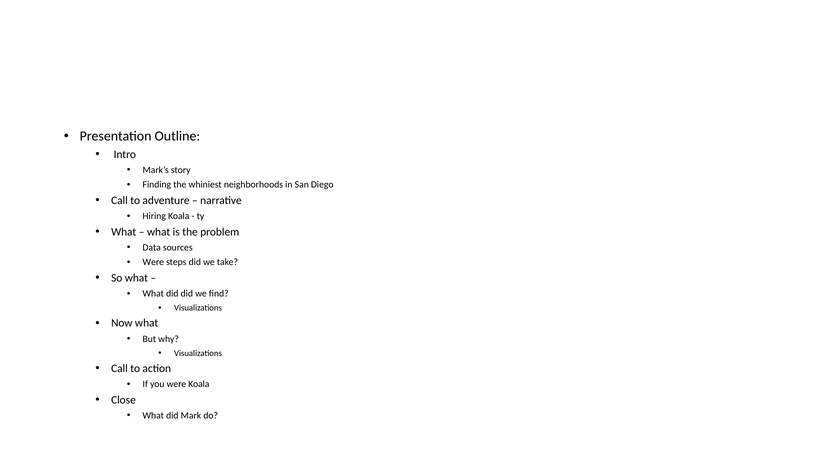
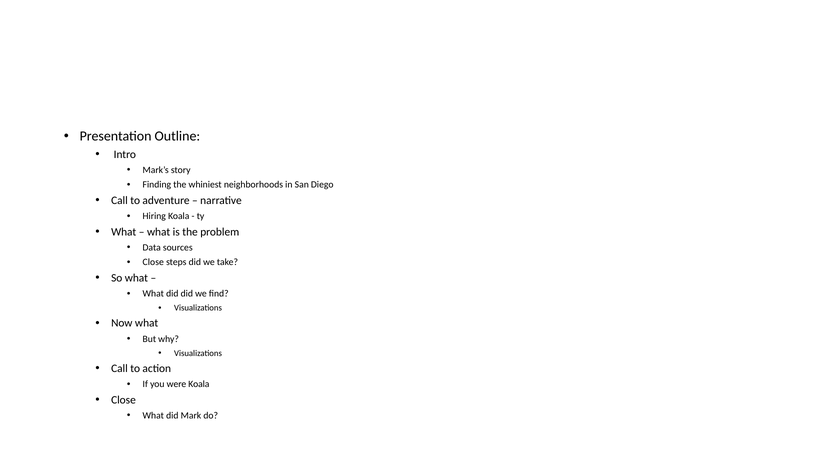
Were at (153, 262): Were -> Close
